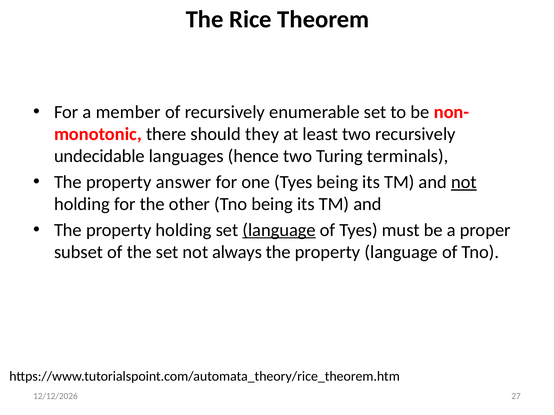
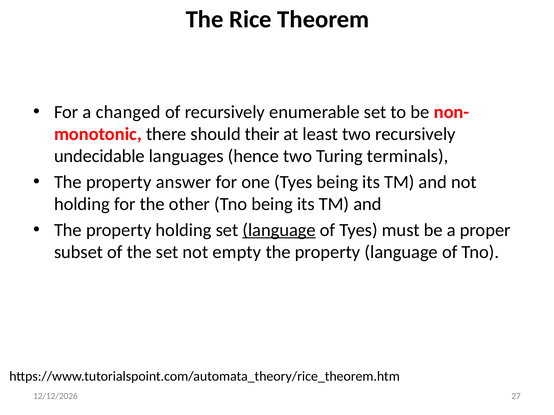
member: member -> changed
they: they -> their
not at (464, 182) underline: present -> none
always: always -> empty
